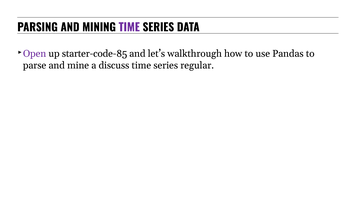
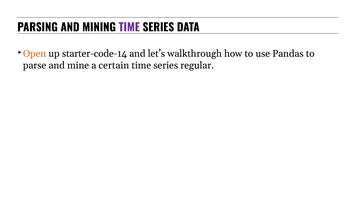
Open colour: purple -> orange
starter-code-85: starter-code-85 -> starter-code-14
discuss: discuss -> certain
